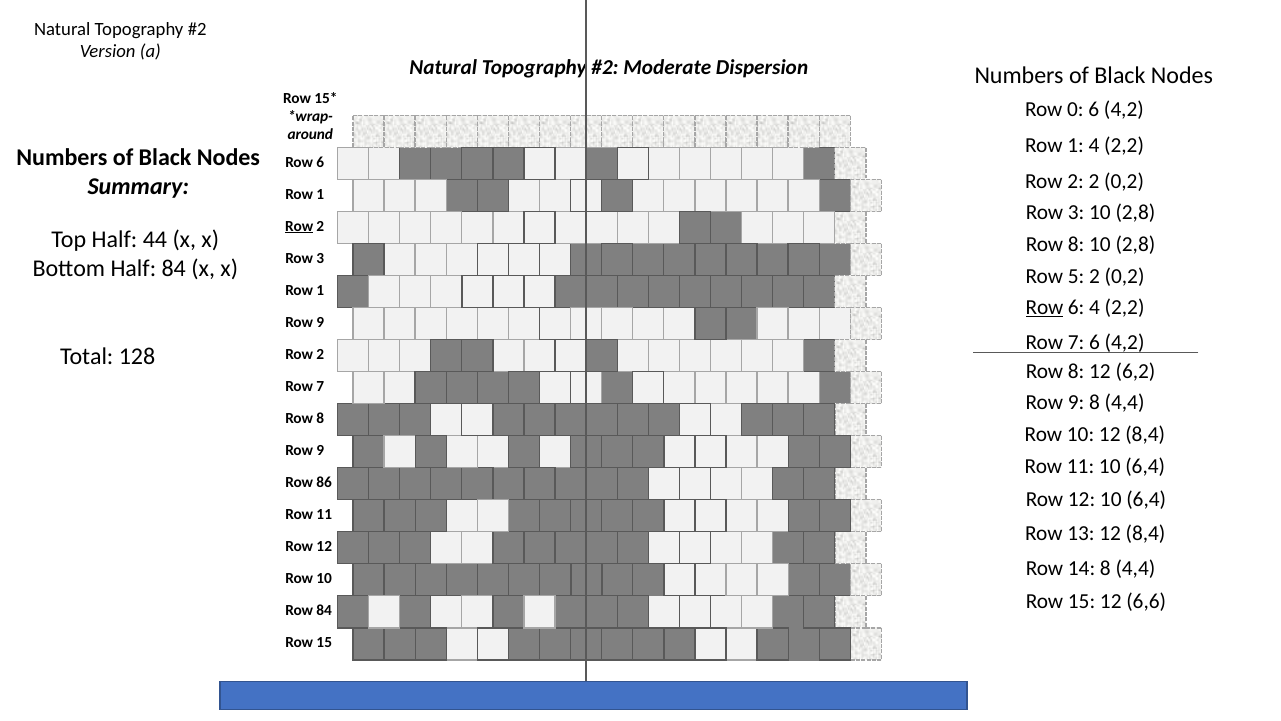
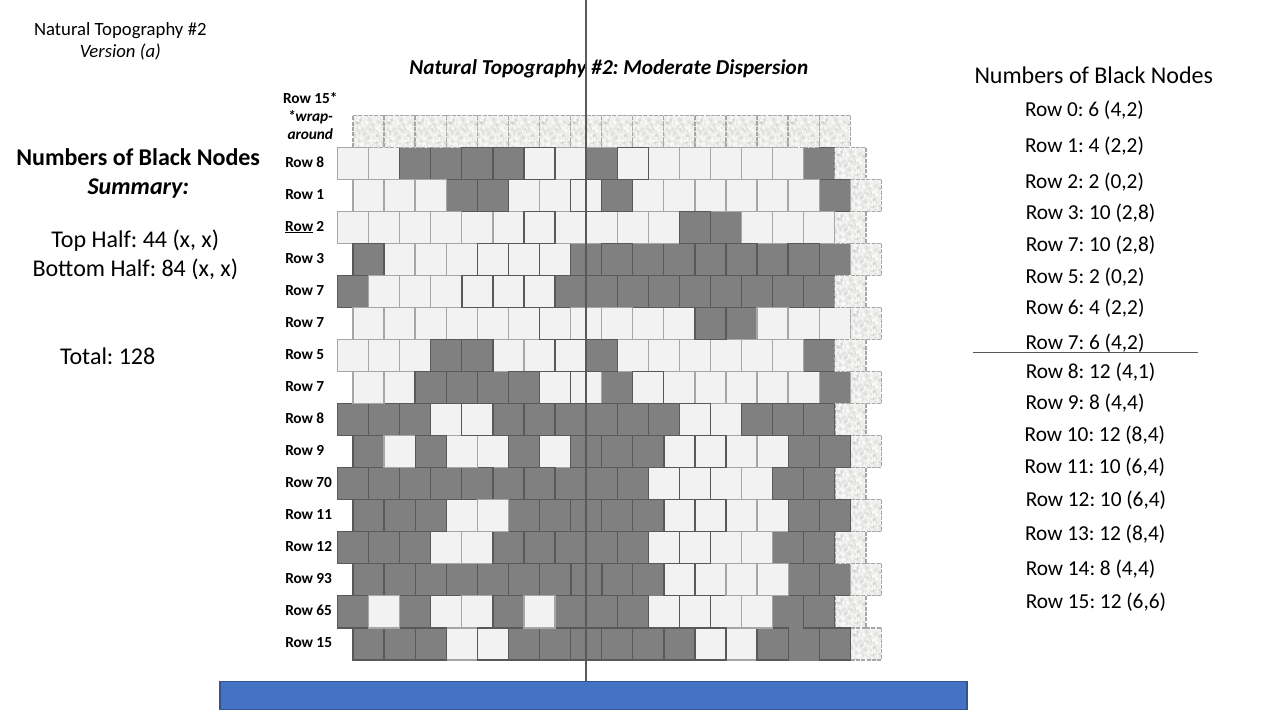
6 at (320, 162): 6 -> 8
8 at (1076, 244): 8 -> 7
1 at (320, 290): 1 -> 7
Row at (1044, 307) underline: present -> none
9 at (320, 322): 9 -> 7
2 at (320, 354): 2 -> 5
6,2: 6,2 -> 4,1
86: 86 -> 70
10 at (324, 578): 10 -> 93
Row 84: 84 -> 65
